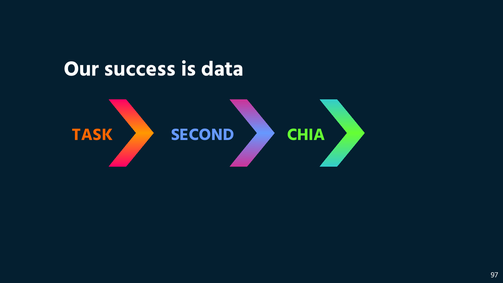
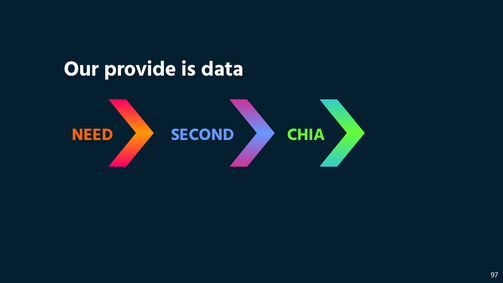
success: success -> provide
TASK: TASK -> NEED
